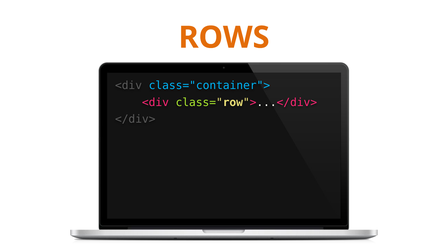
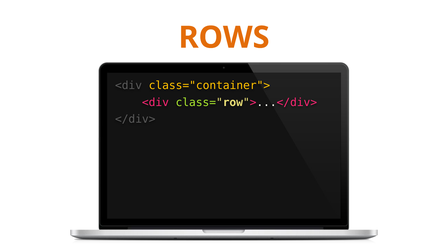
class="container"> colour: light blue -> yellow
